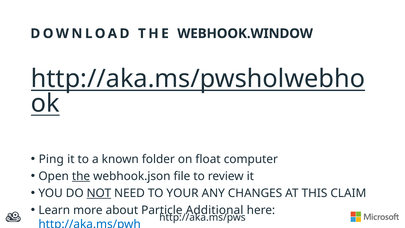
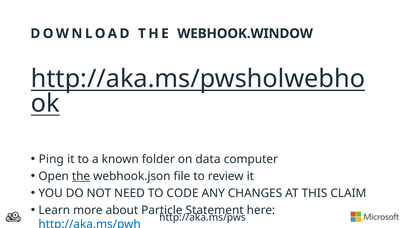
float: float -> data
NOT underline: present -> none
YOUR: YOUR -> CODE
Additional: Additional -> Statement
